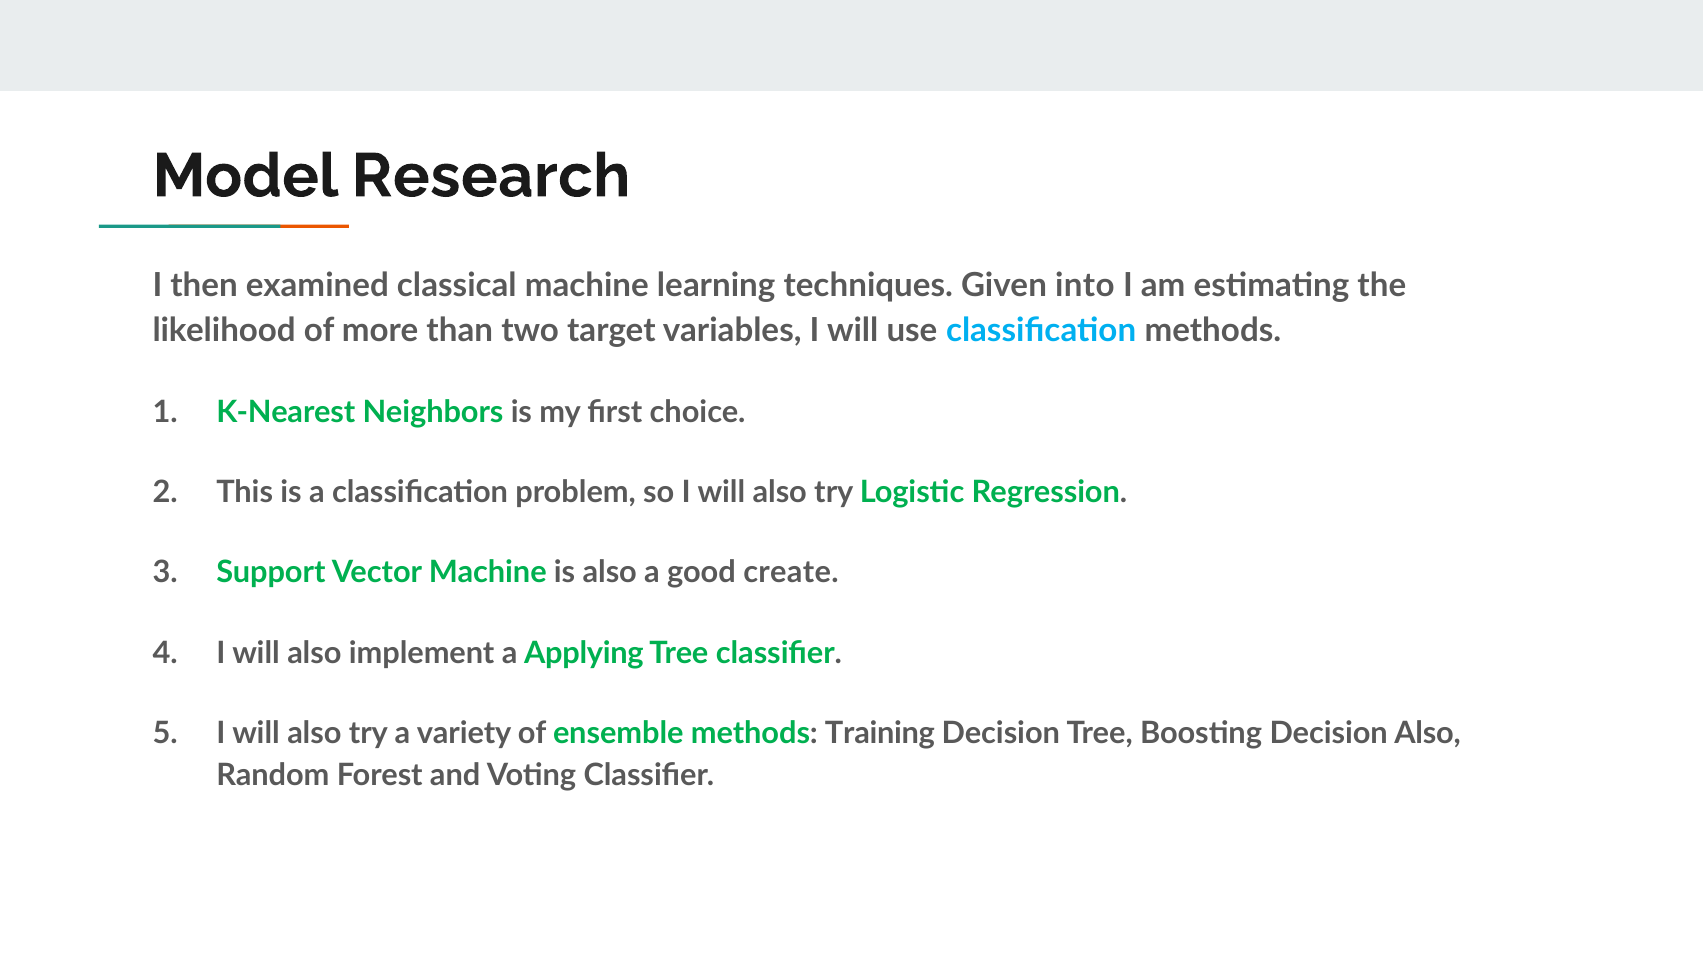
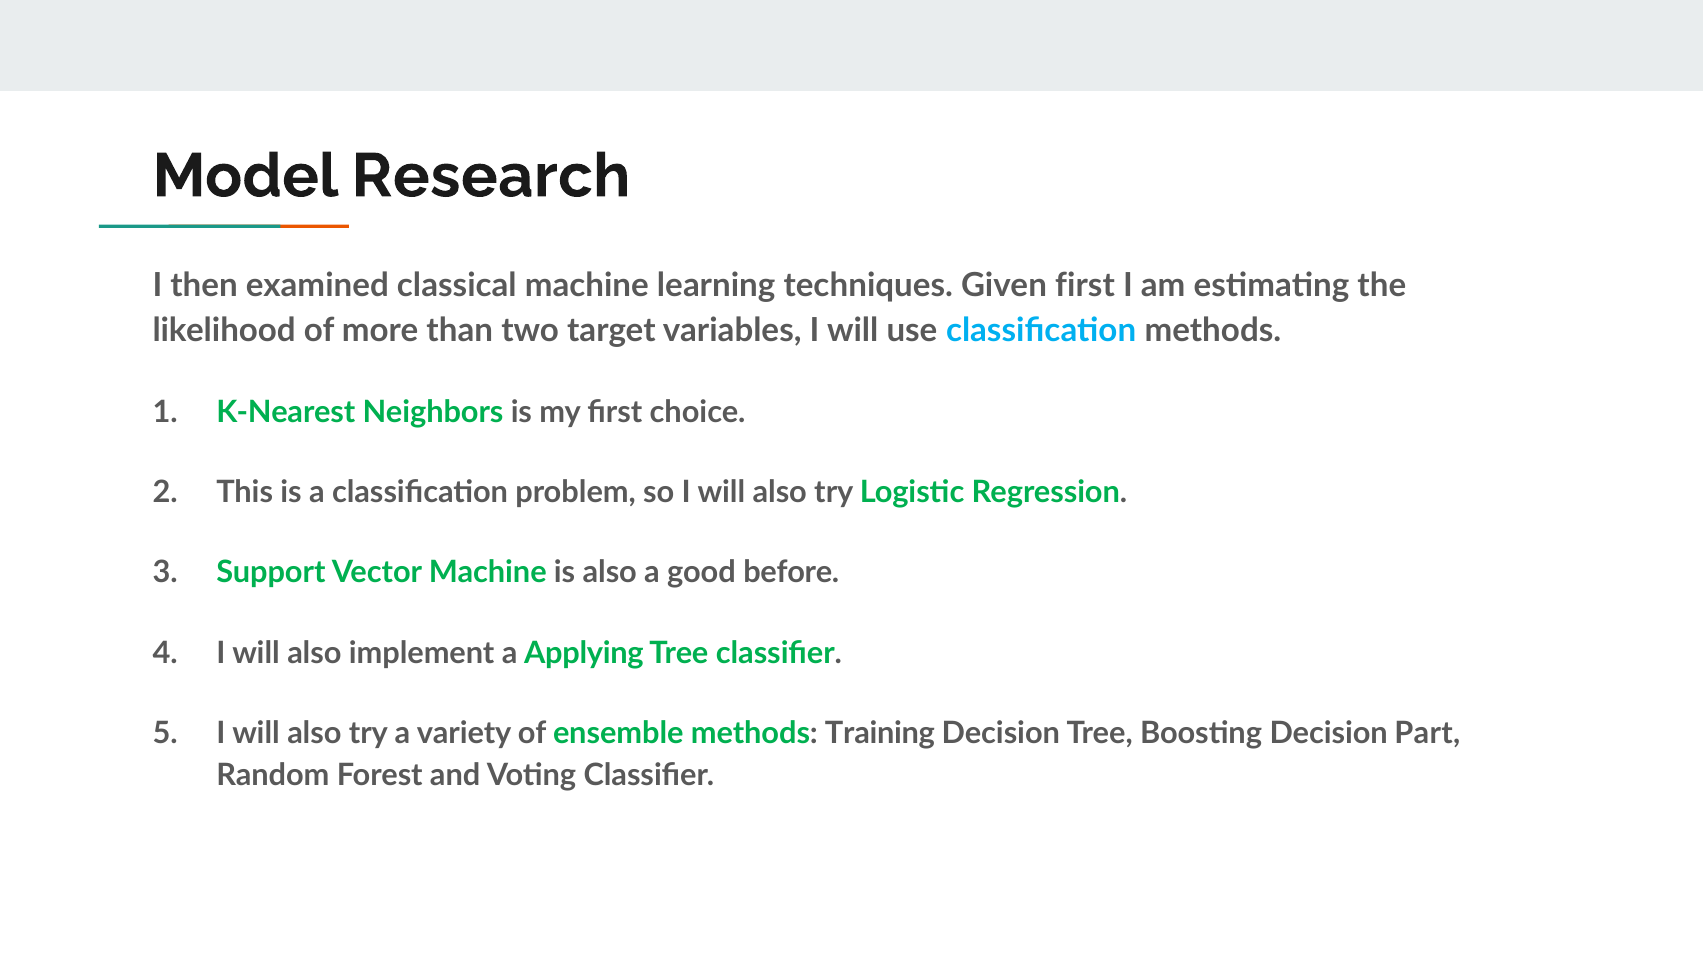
Given into: into -> first
create: create -> before
Decision Also: Also -> Part
